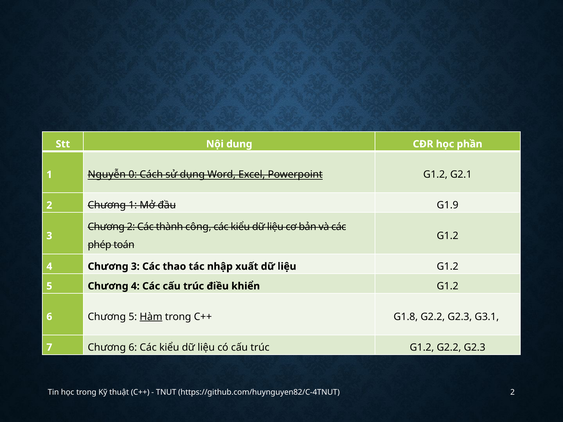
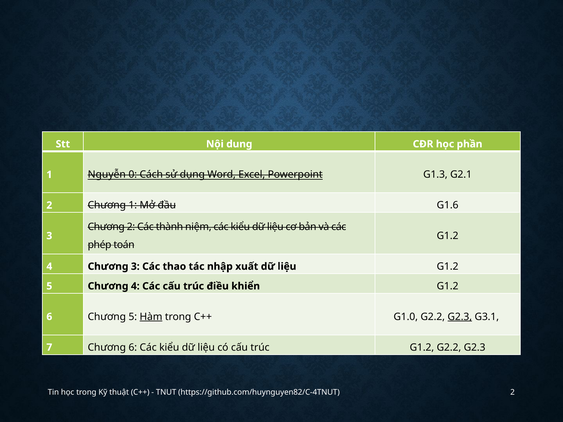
Powerpoint G1.2: G1.2 -> G1.3
G1.9: G1.9 -> G1.6
công: công -> niệm
G1.8: G1.8 -> G1.0
G2.3 at (460, 317) underline: none -> present
